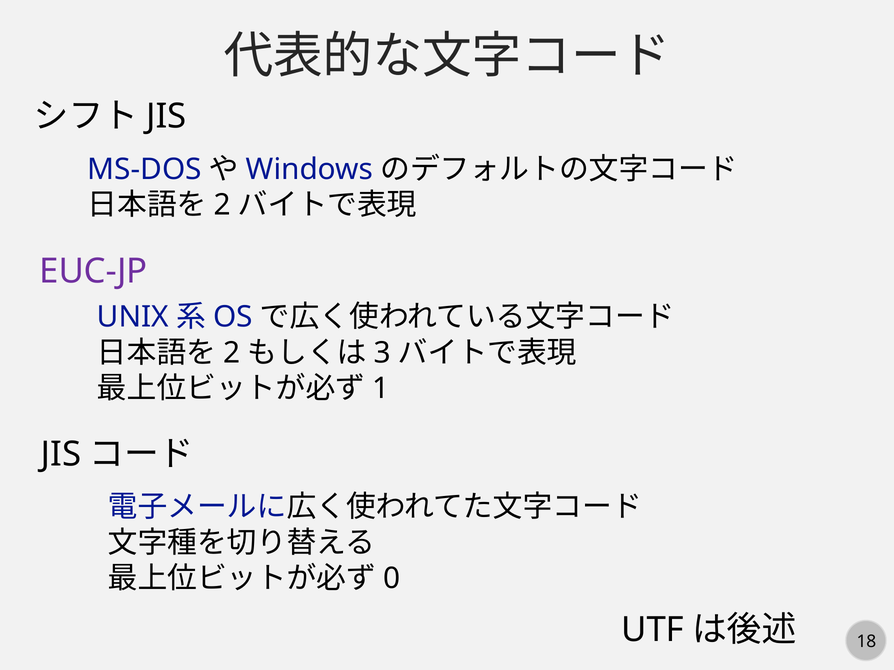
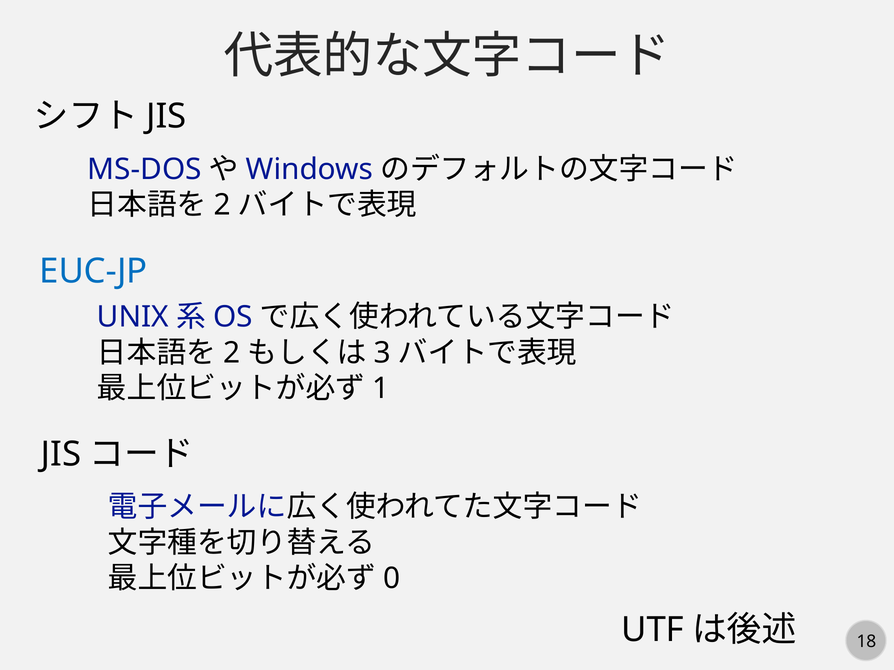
EUC-JP colour: purple -> blue
